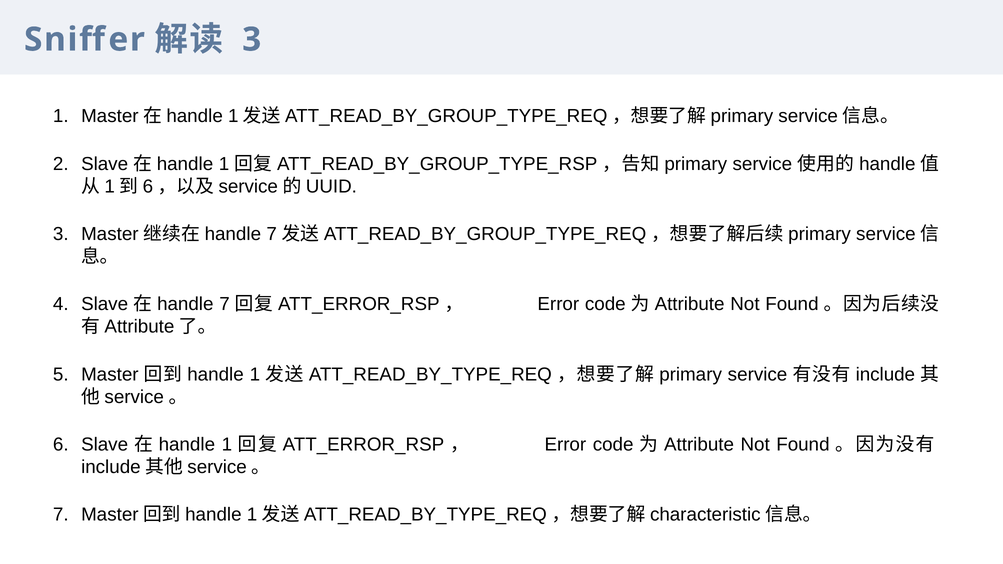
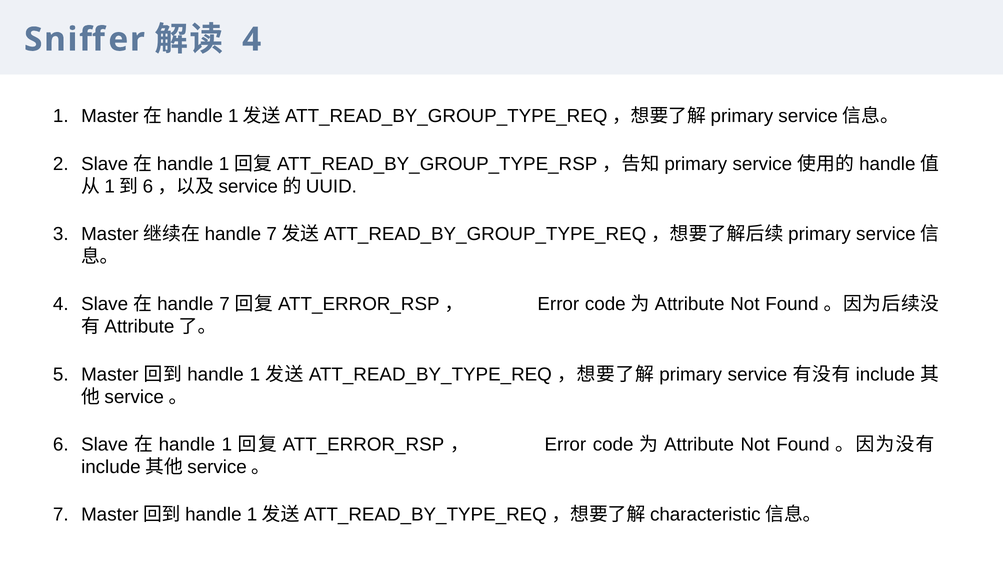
3 at (252, 40): 3 -> 4
